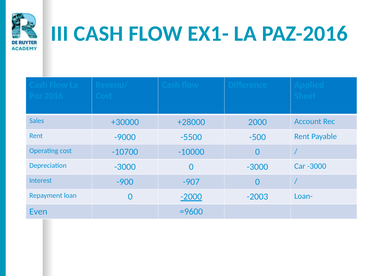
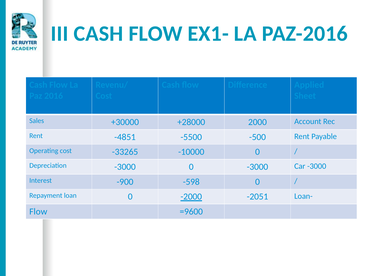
-9000: -9000 -> -4851
-10700: -10700 -> -33265
-907: -907 -> -598
-2003: -2003 -> -2051
Even at (38, 212): Even -> Flow
